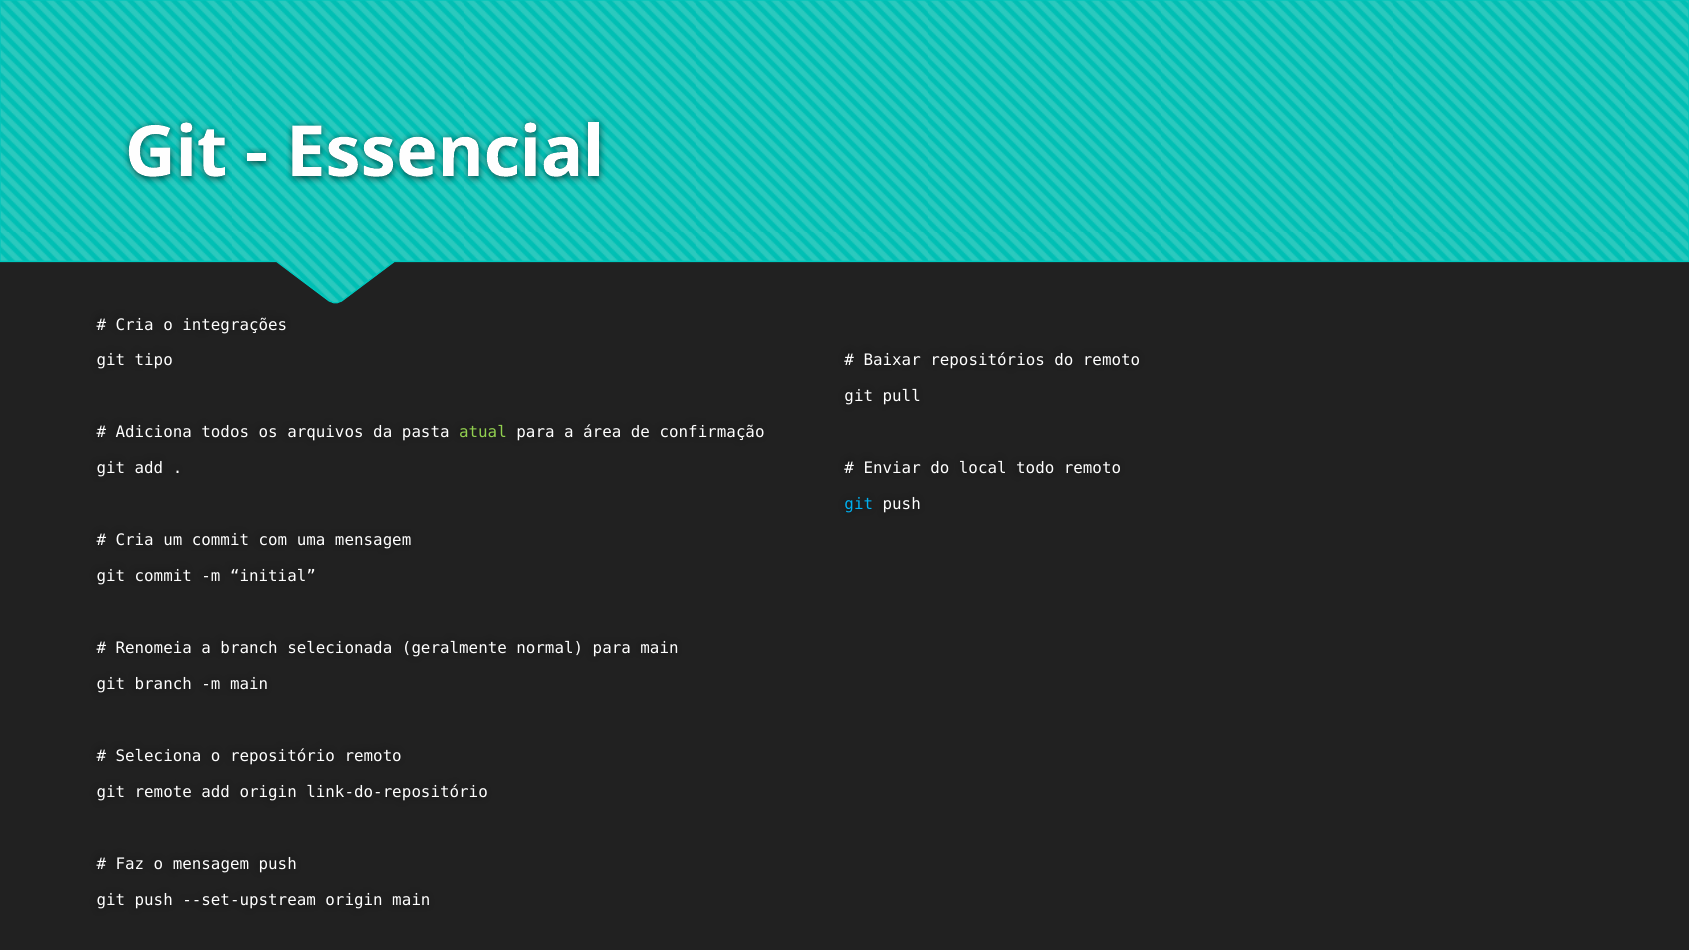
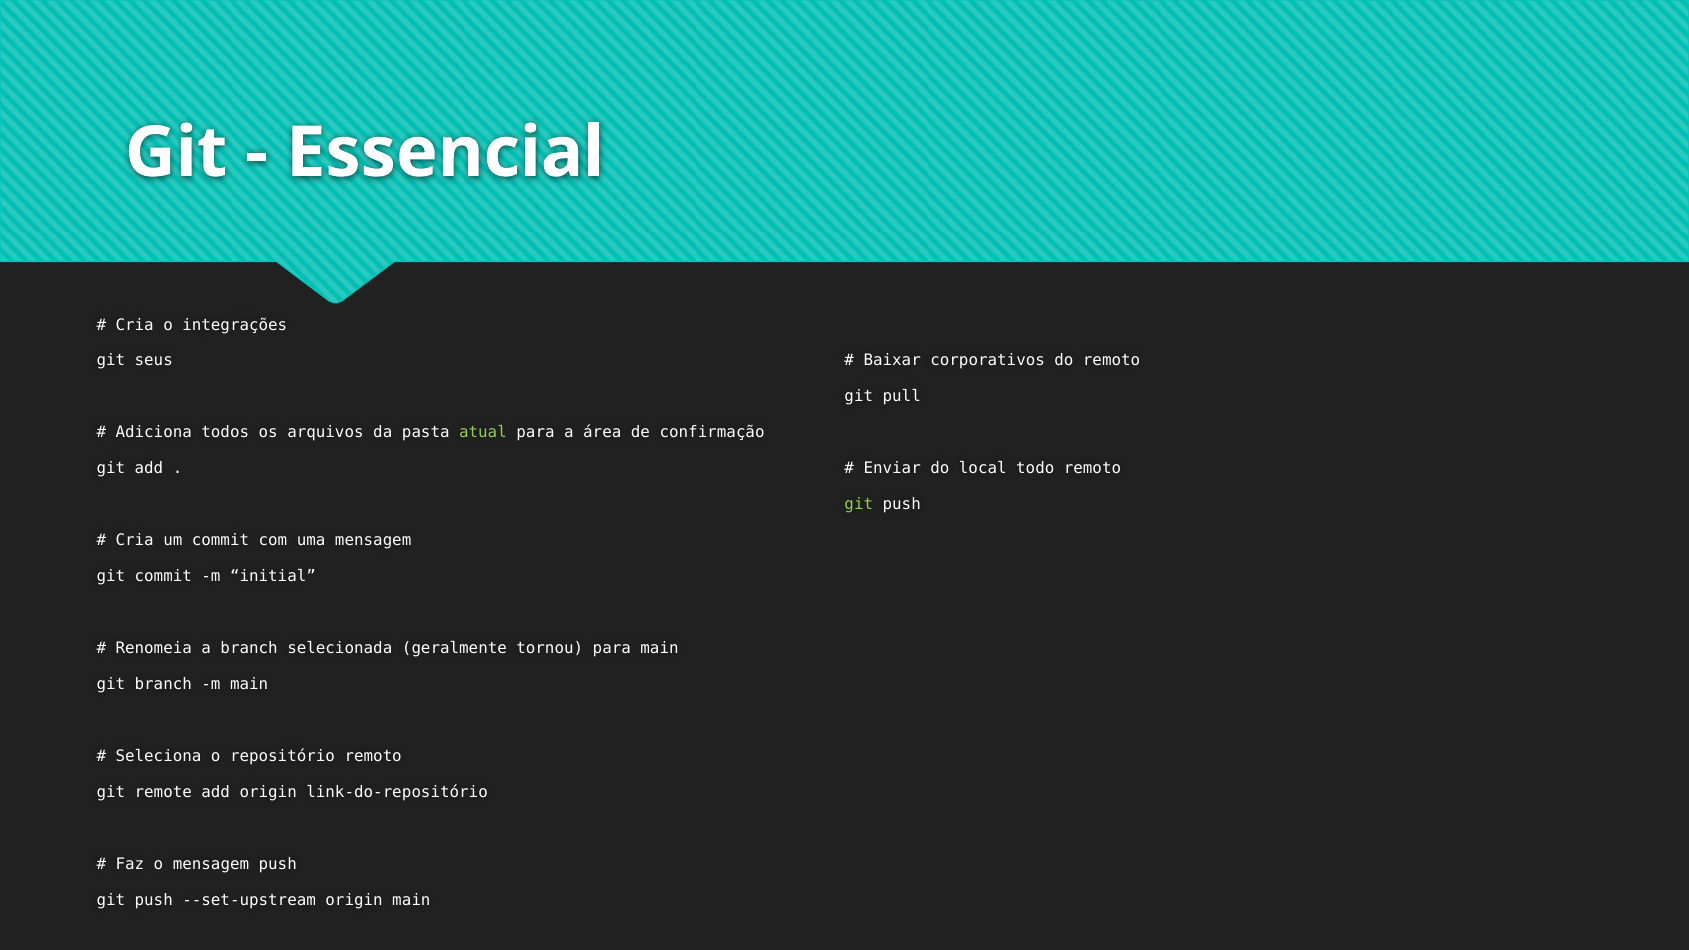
tipo: tipo -> seus
repositórios: repositórios -> corporativos
git at (859, 505) colour: light blue -> light green
normal: normal -> tornou
